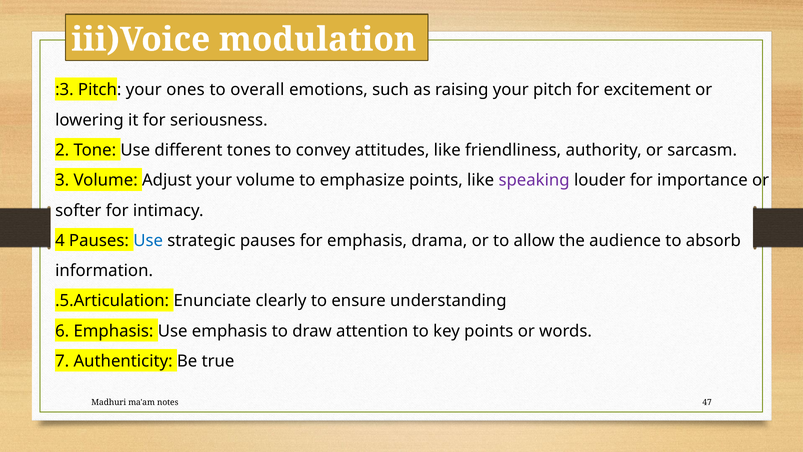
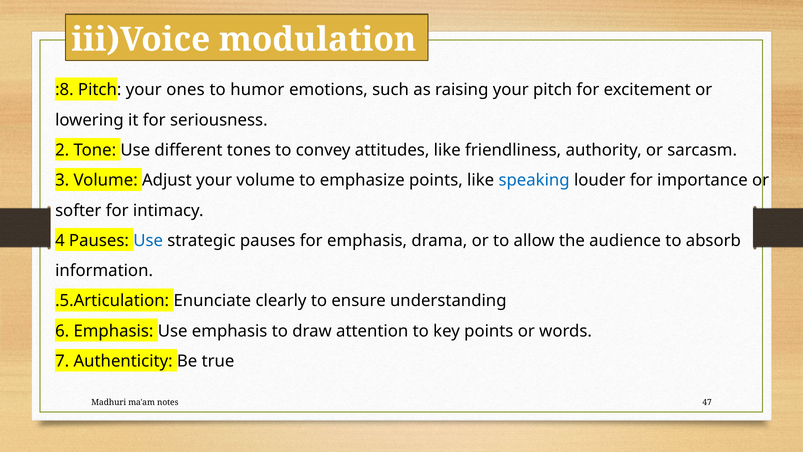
:3: :3 -> :8
overall: overall -> humor
speaking colour: purple -> blue
